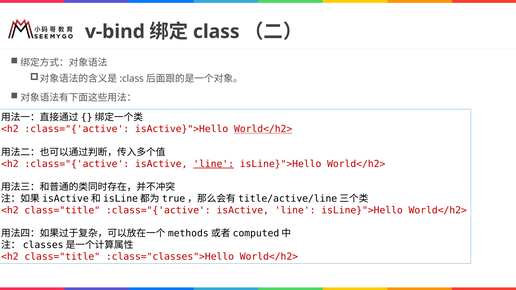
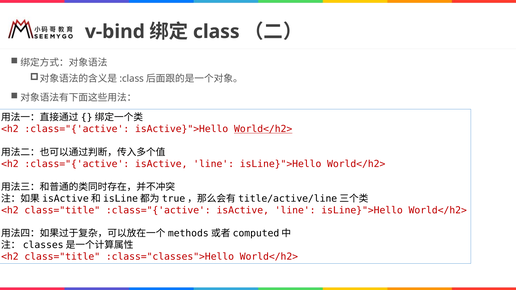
line at (214, 164) underline: present -> none
